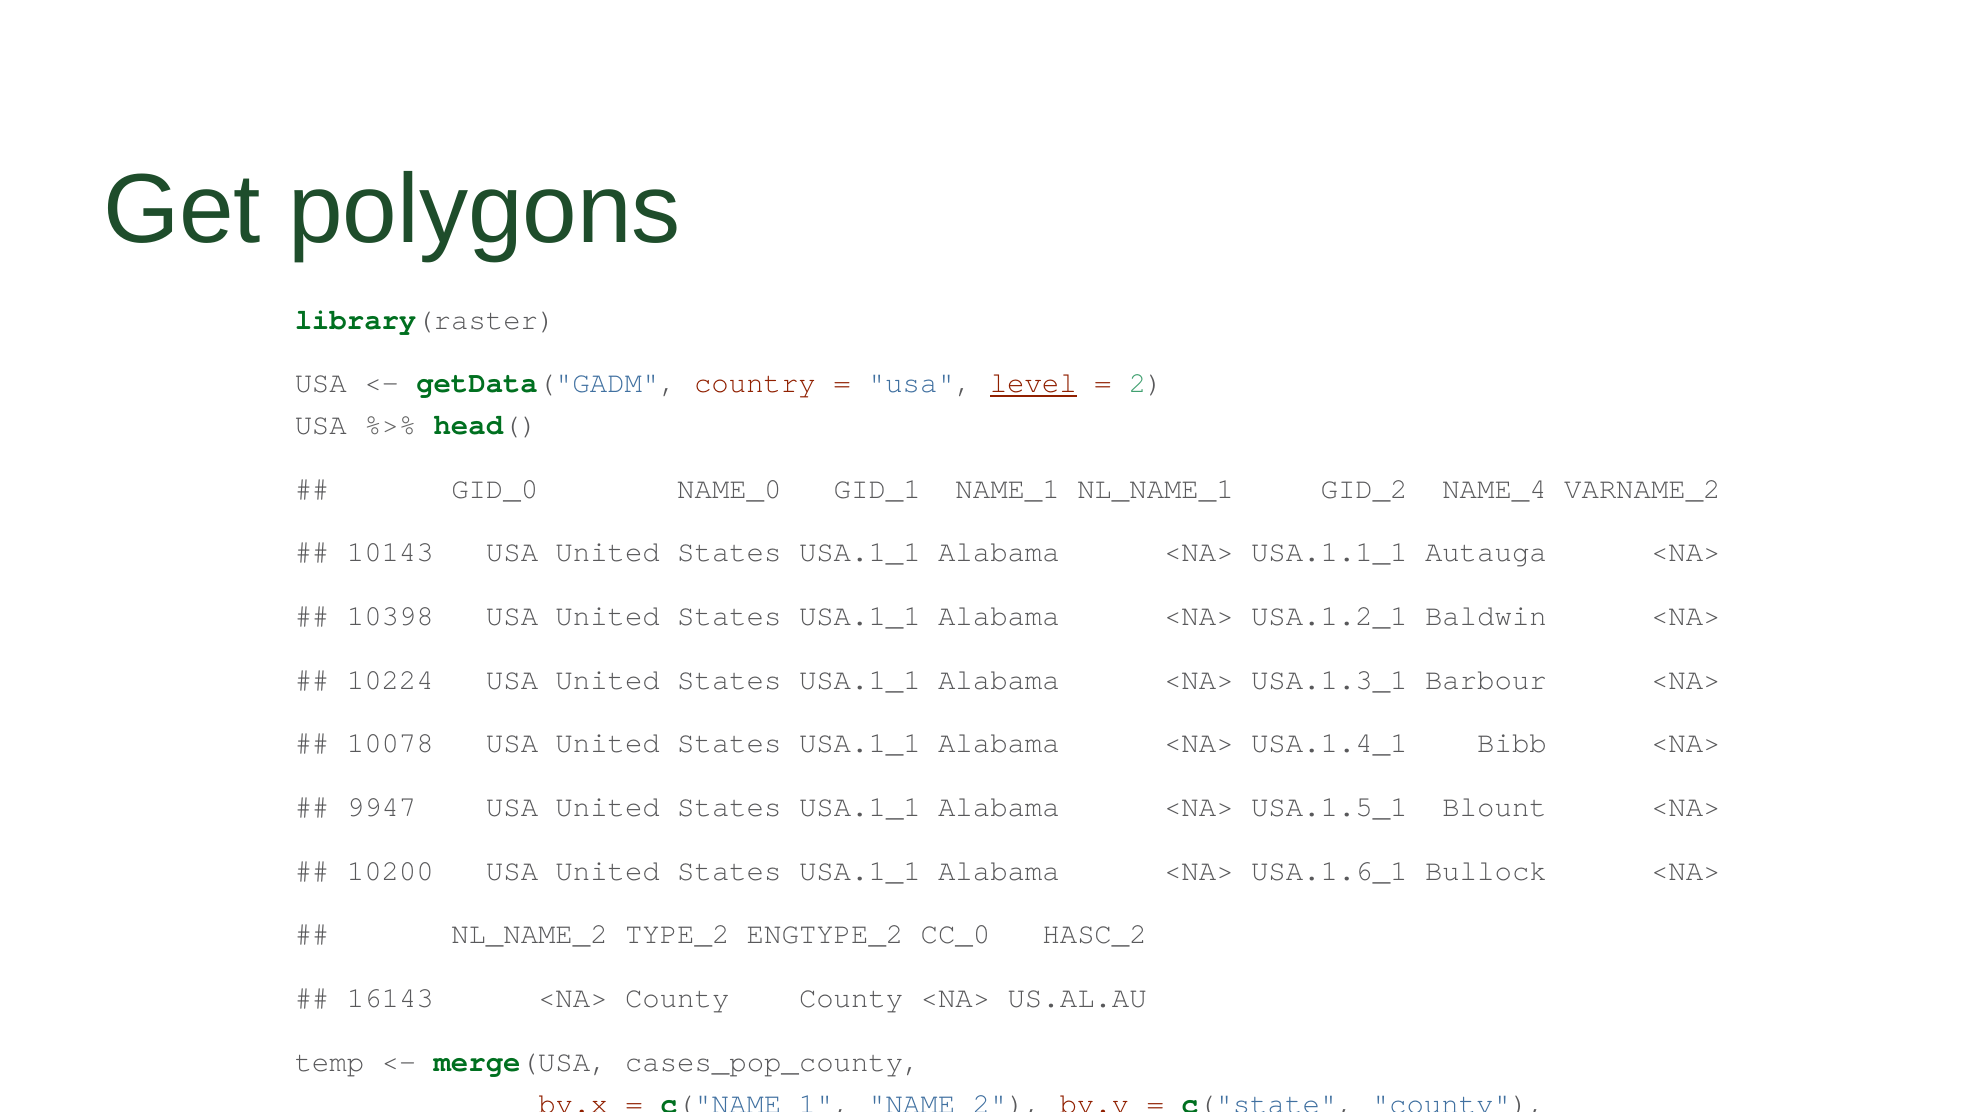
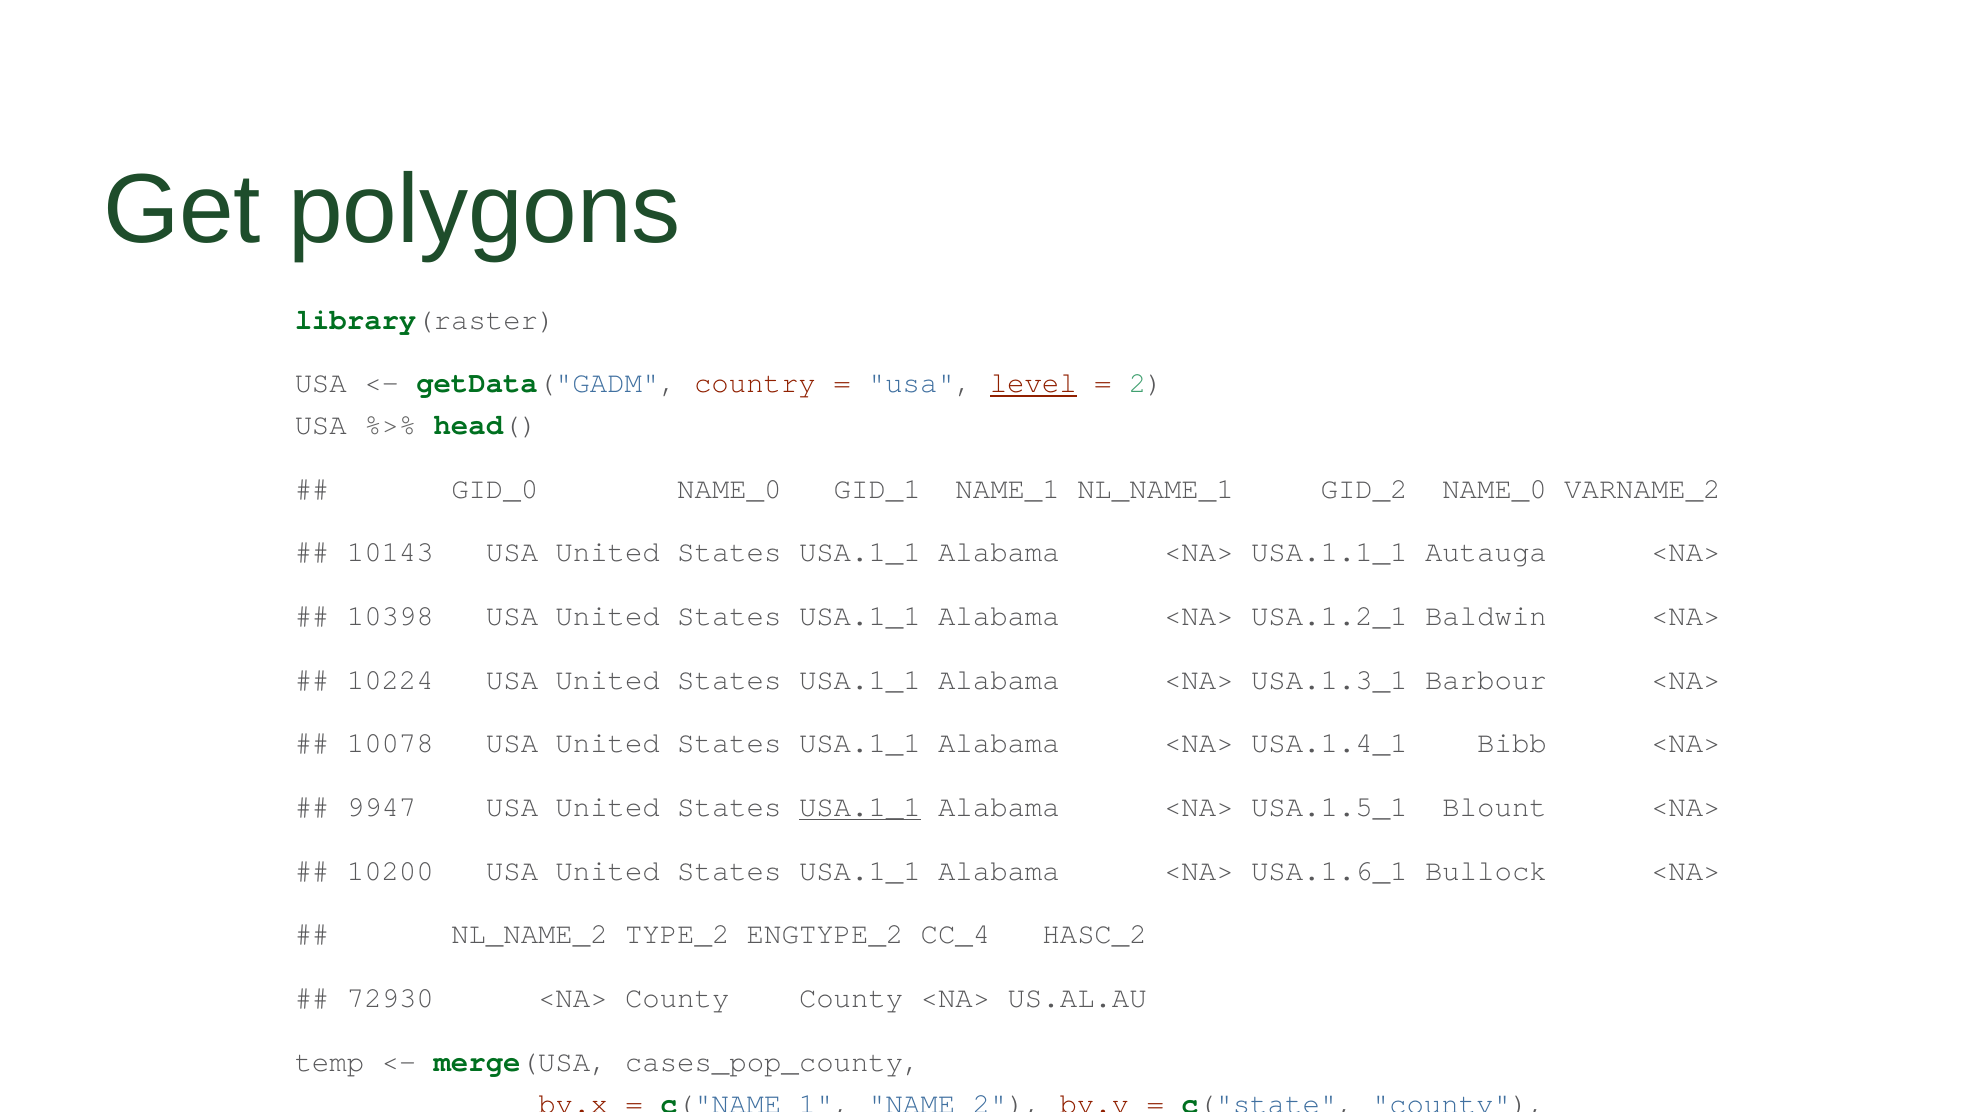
GID_2 NAME_4: NAME_4 -> NAME_0
USA.1_1 at (860, 807) underline: none -> present
CC_0: CC_0 -> CC_4
16143: 16143 -> 72930
